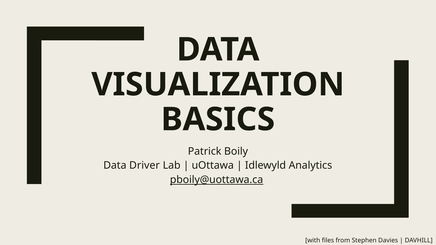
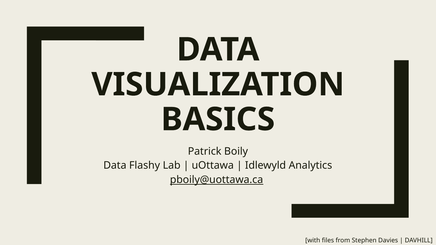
Driver: Driver -> Flashy
